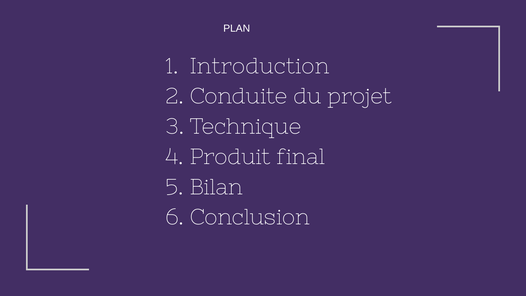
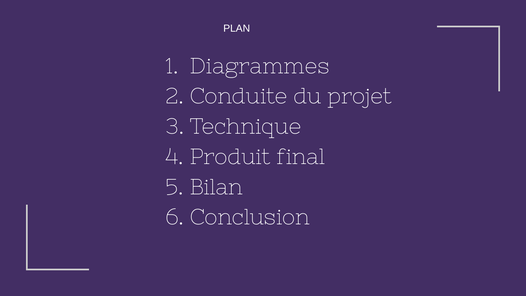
Introduction: Introduction -> Diagrammes
